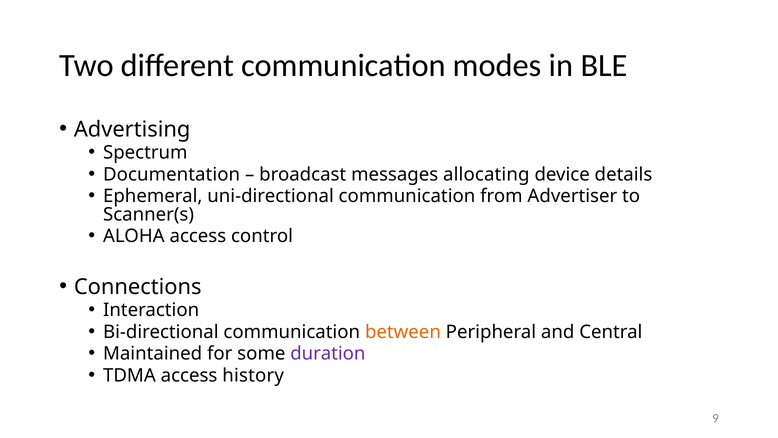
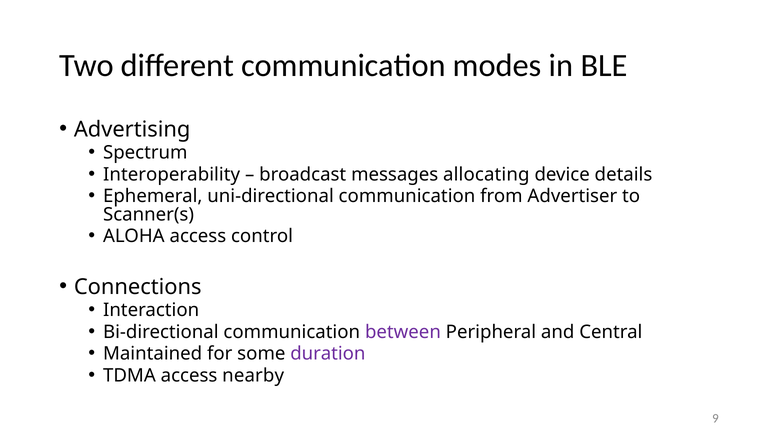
Documentation: Documentation -> Interoperability
between colour: orange -> purple
history: history -> nearby
